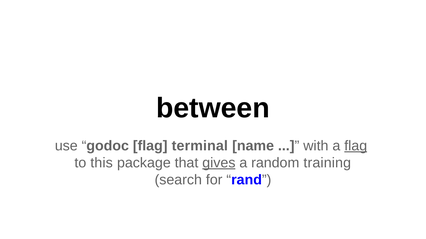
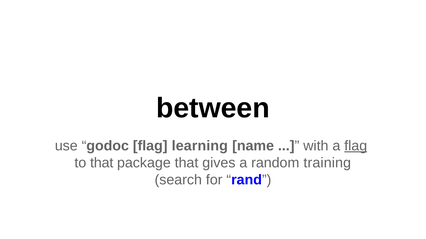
terminal: terminal -> learning
to this: this -> that
gives underline: present -> none
